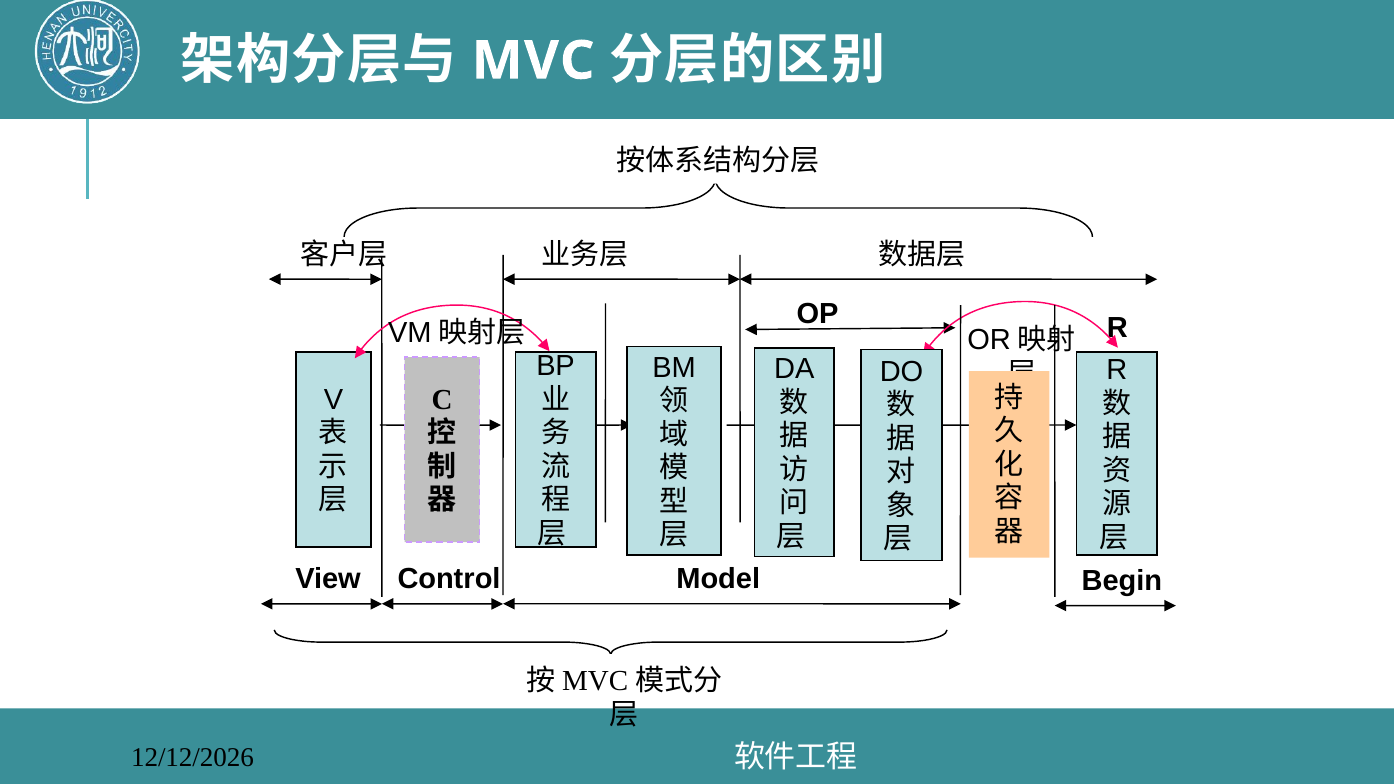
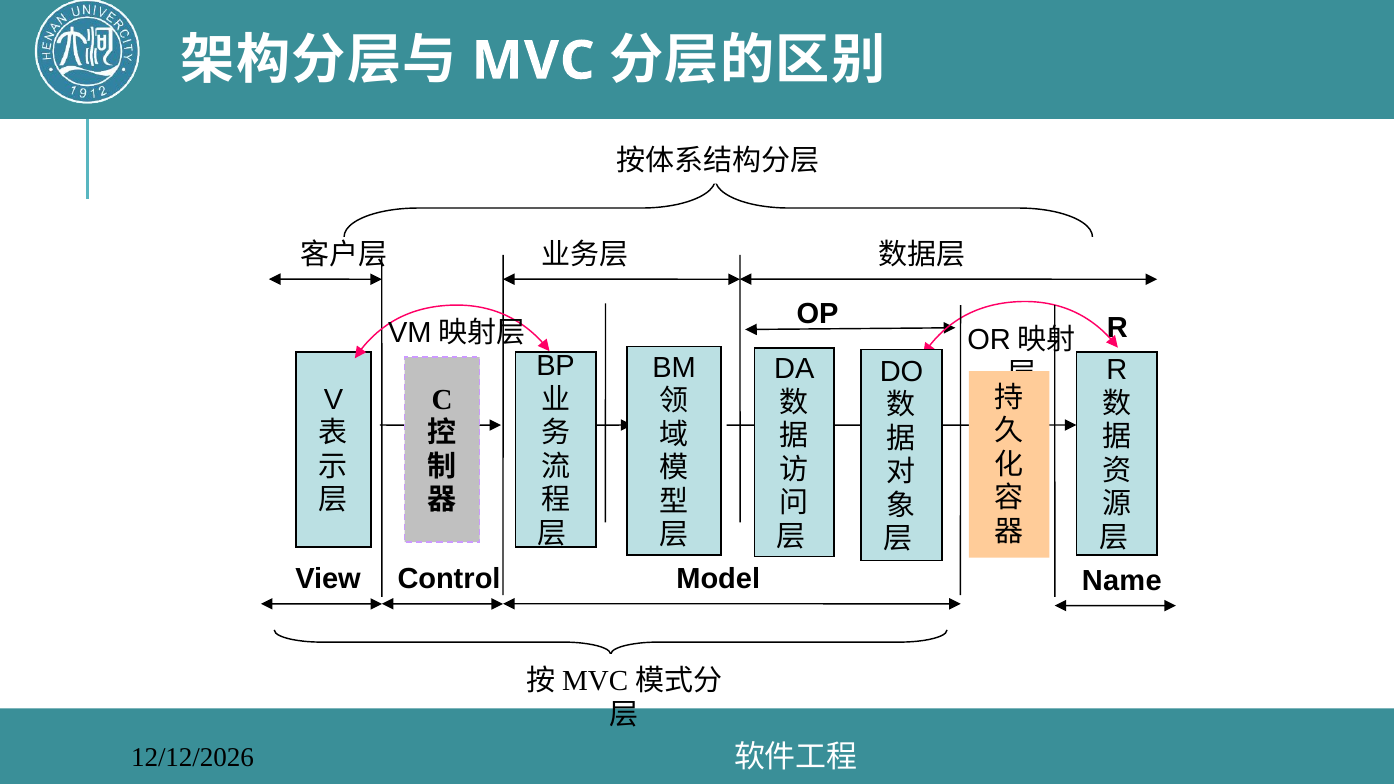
Begin: Begin -> Name
